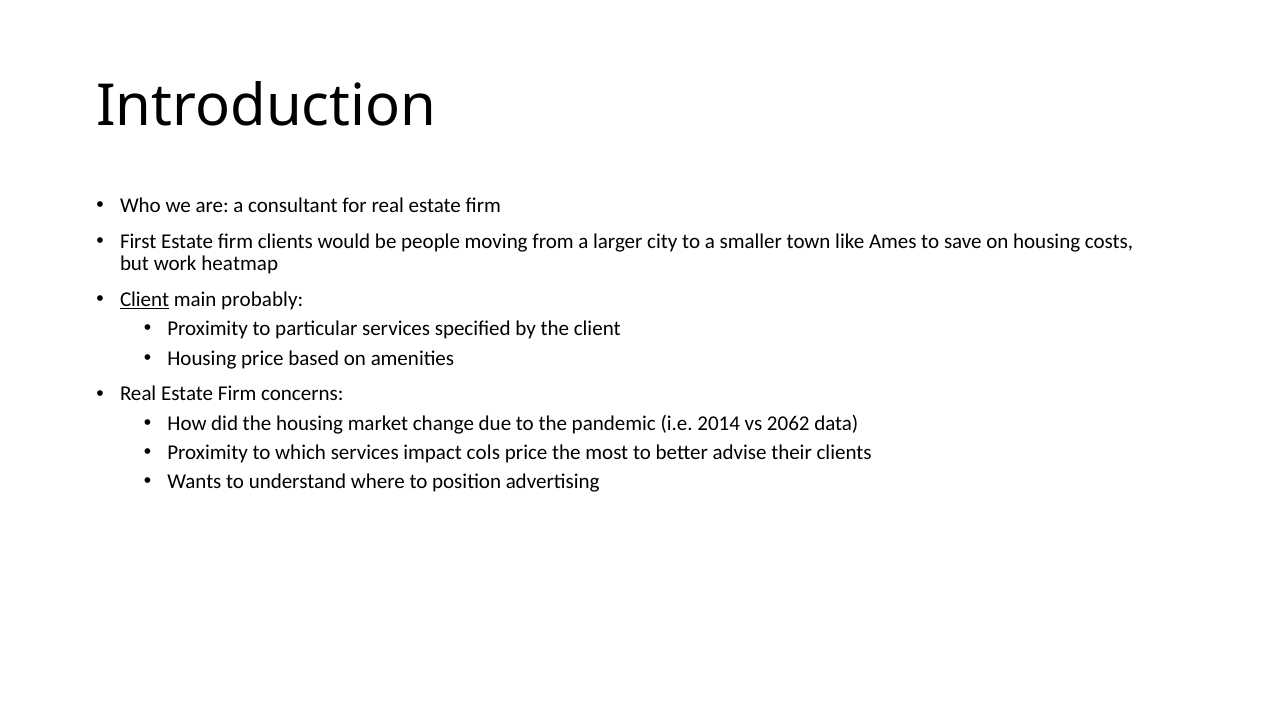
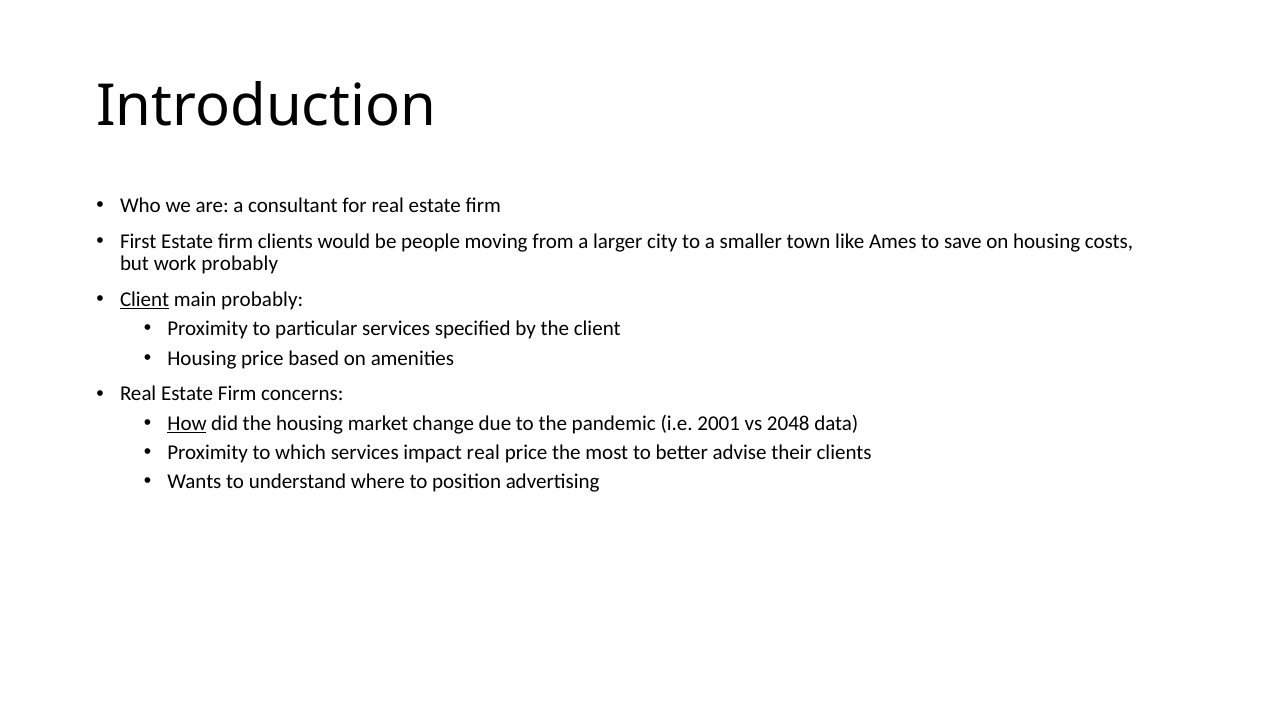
work heatmap: heatmap -> probably
How underline: none -> present
2014: 2014 -> 2001
2062: 2062 -> 2048
impact cols: cols -> real
